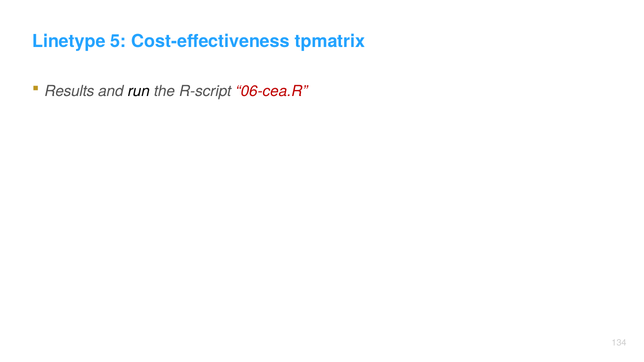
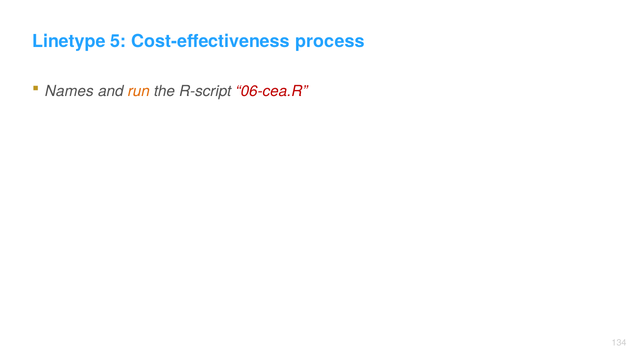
tpmatrix: tpmatrix -> process
Results: Results -> Names
run colour: black -> orange
